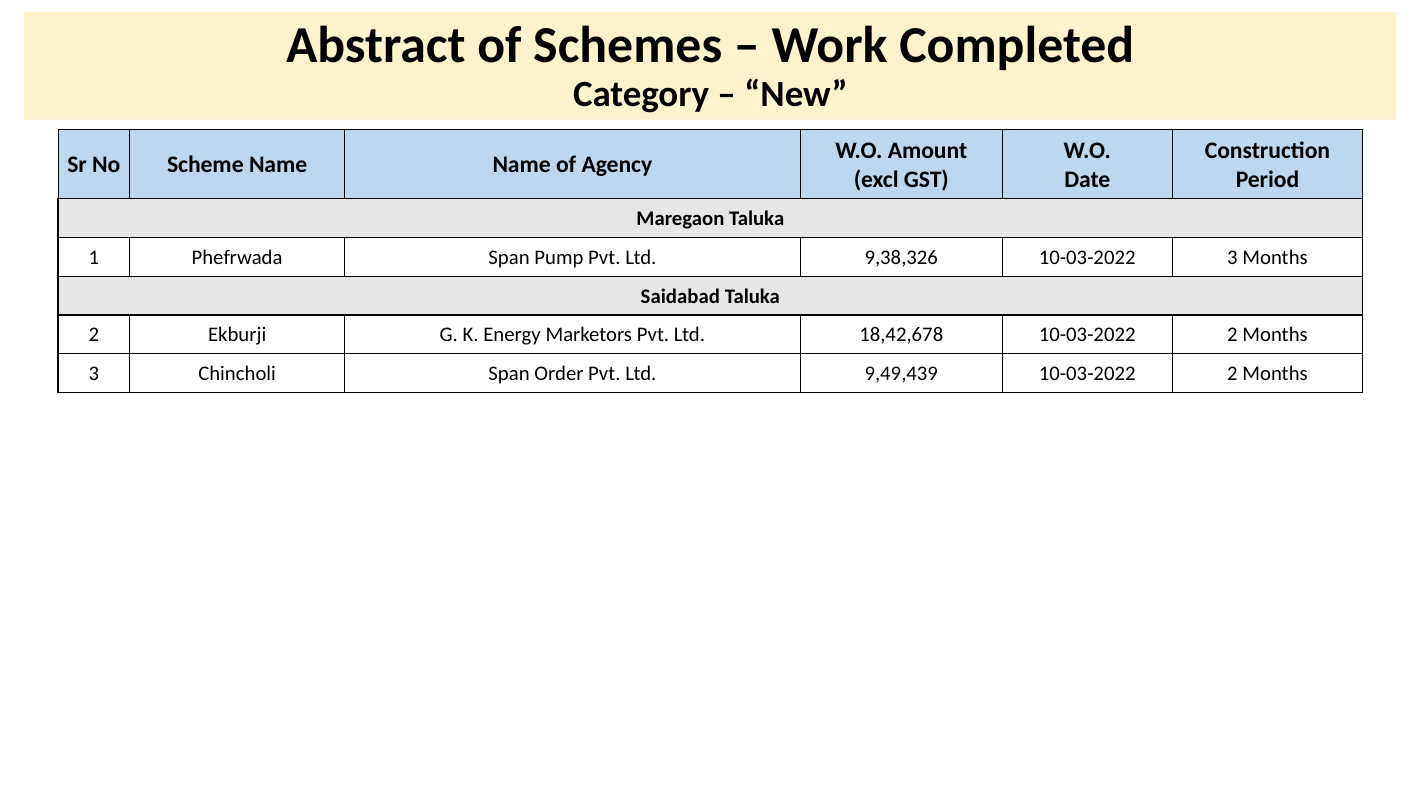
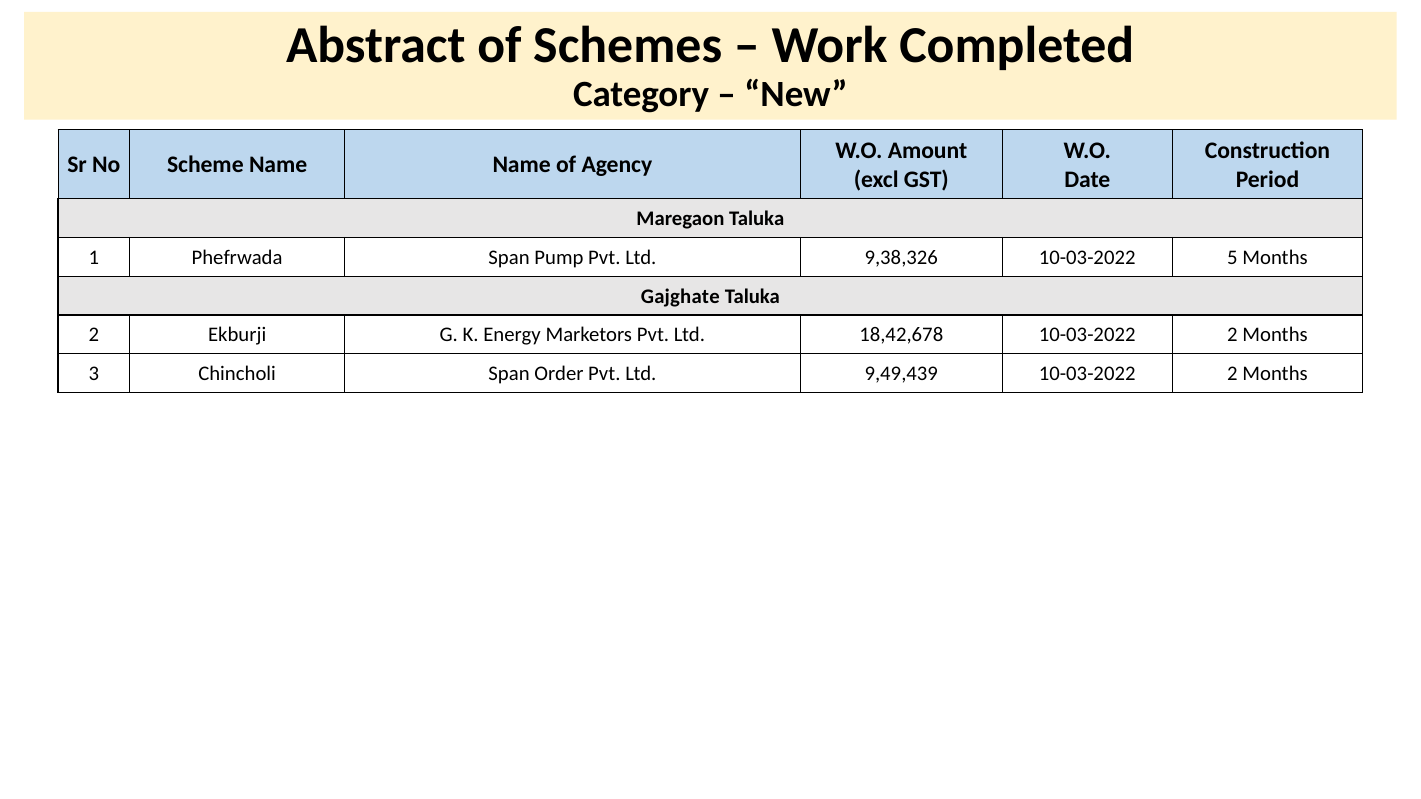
10-03-2022 3: 3 -> 5
Saidabad: Saidabad -> Gajghate
